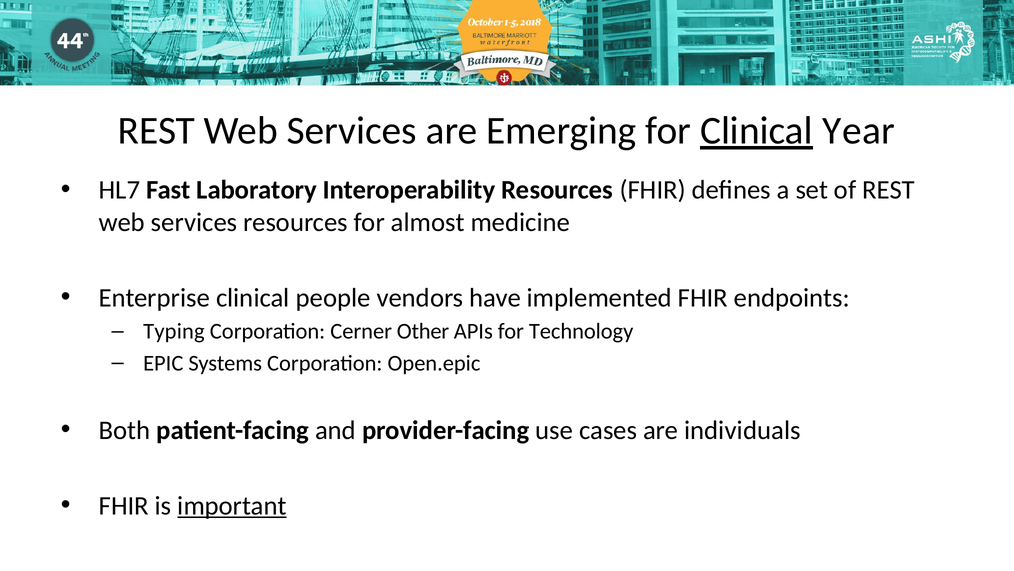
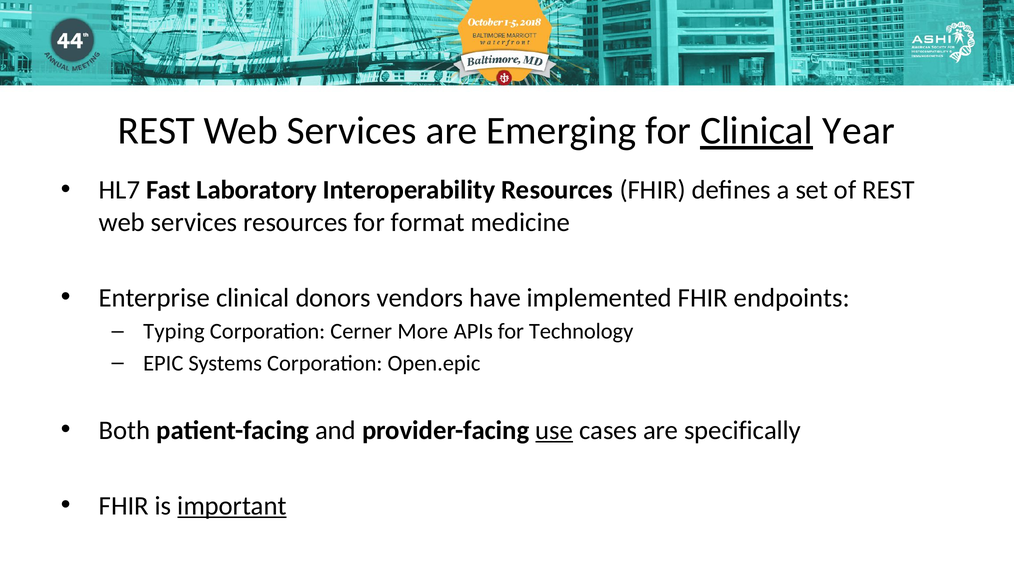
almost: almost -> format
people: people -> donors
Other: Other -> More
use underline: none -> present
individuals: individuals -> specifically
